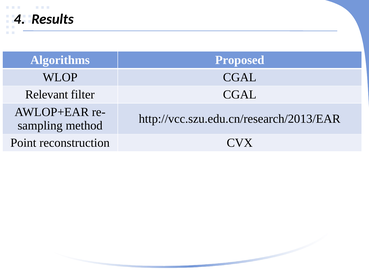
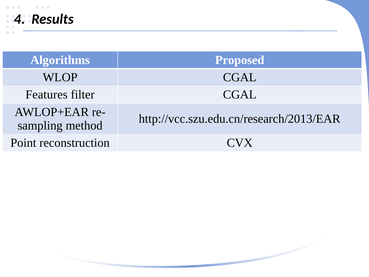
Relevant: Relevant -> Features
